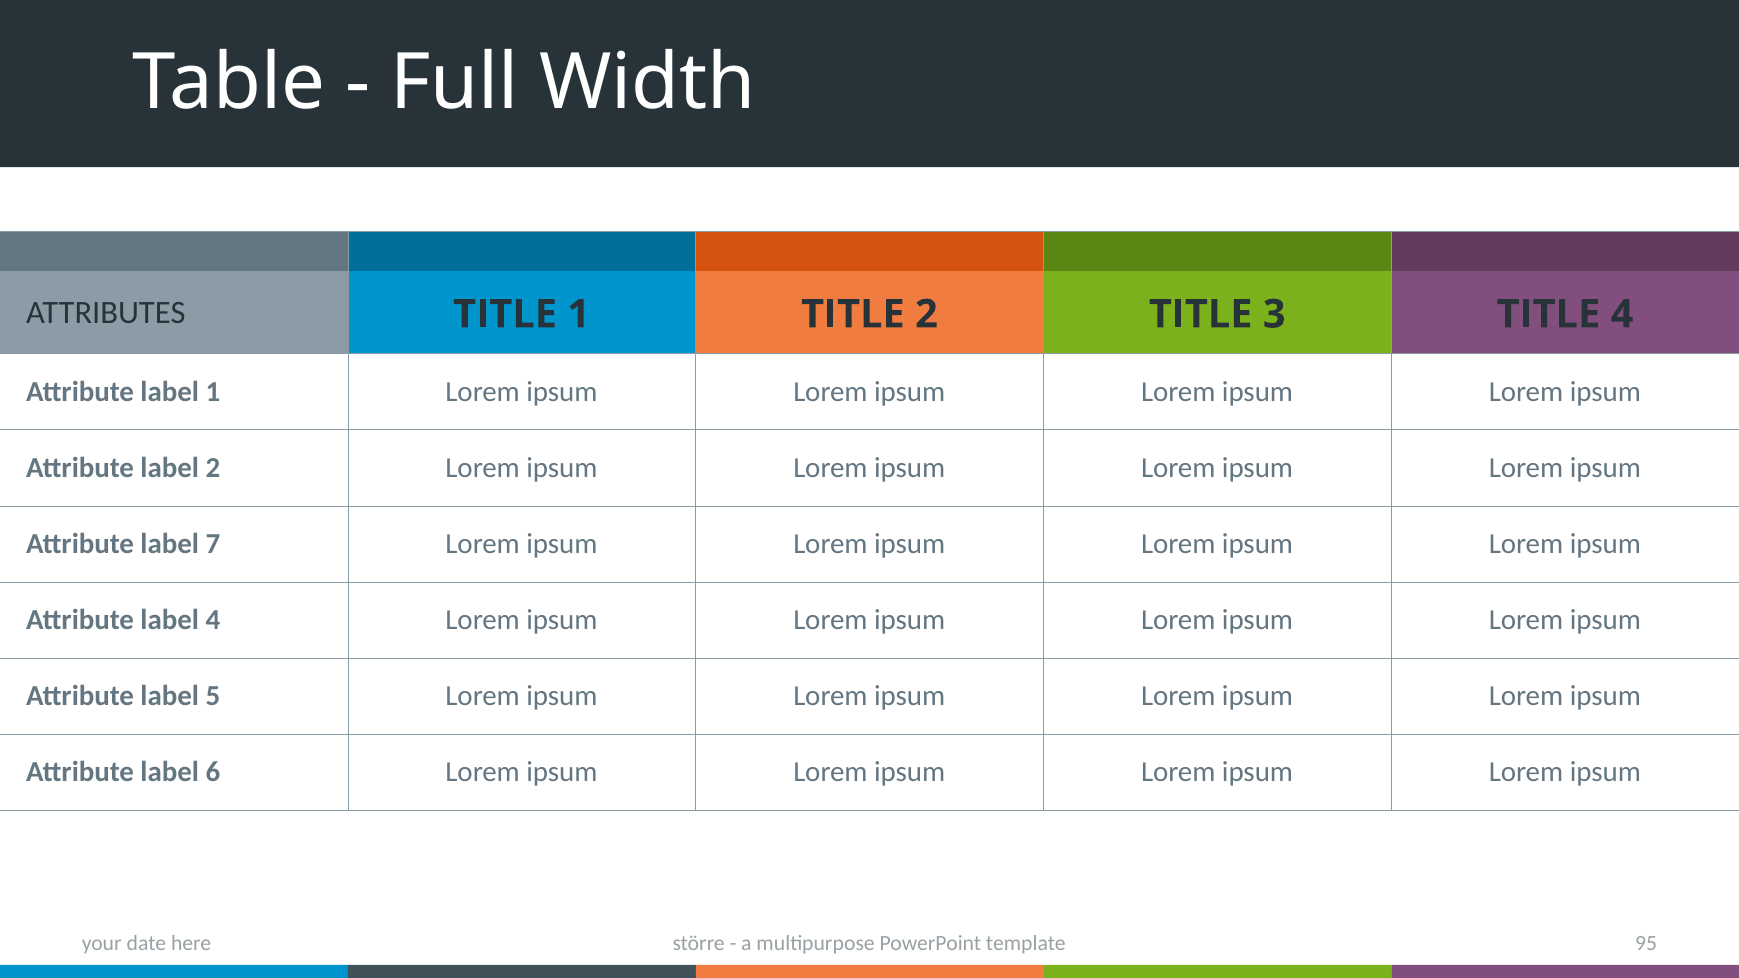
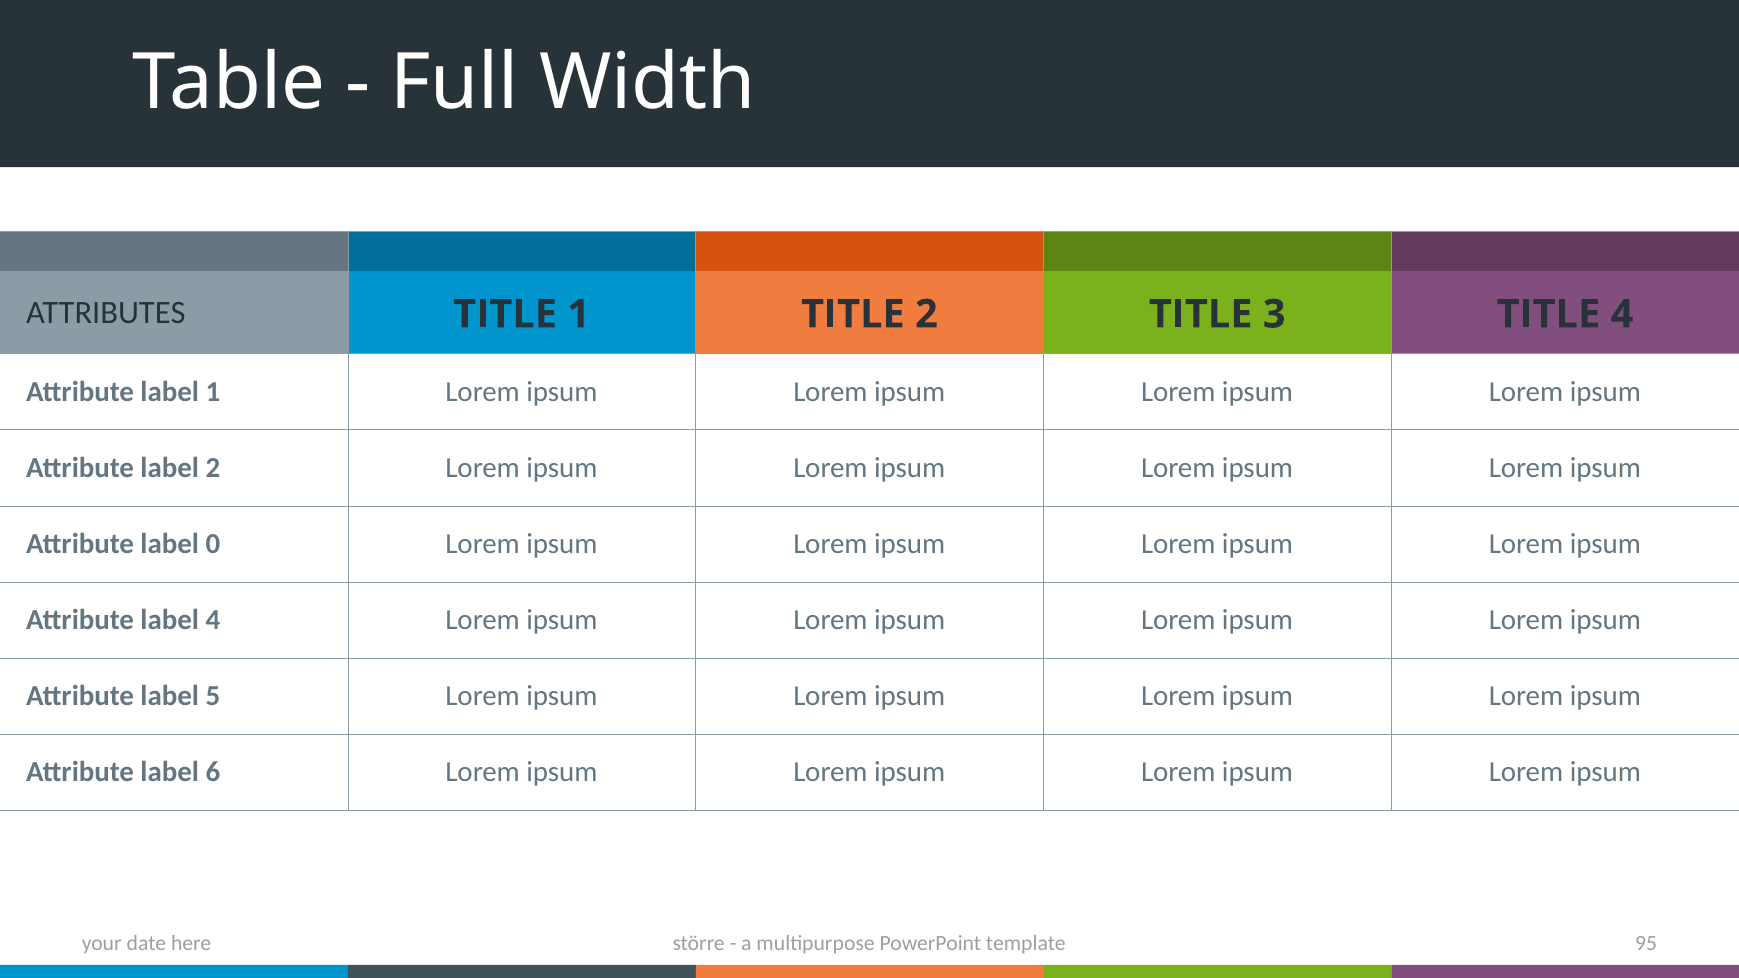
7: 7 -> 0
